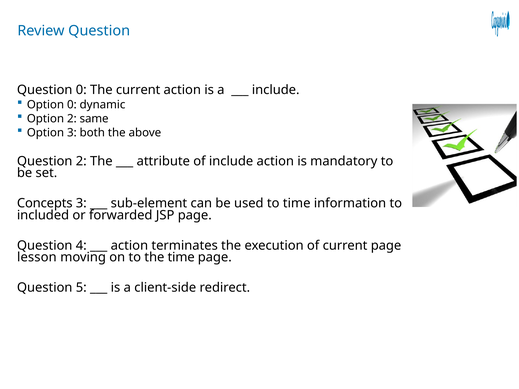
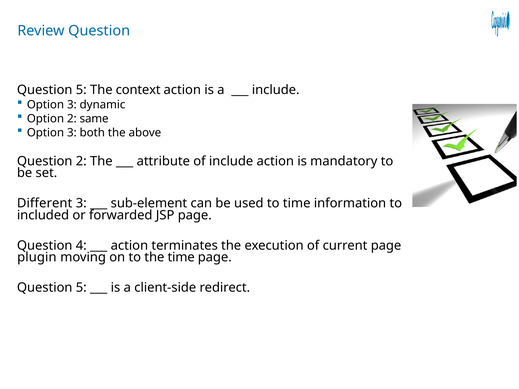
0 at (81, 90): 0 -> 5
The current: current -> context
0 at (72, 105): 0 -> 3
Concepts: Concepts -> Different
lesson: lesson -> plugin
